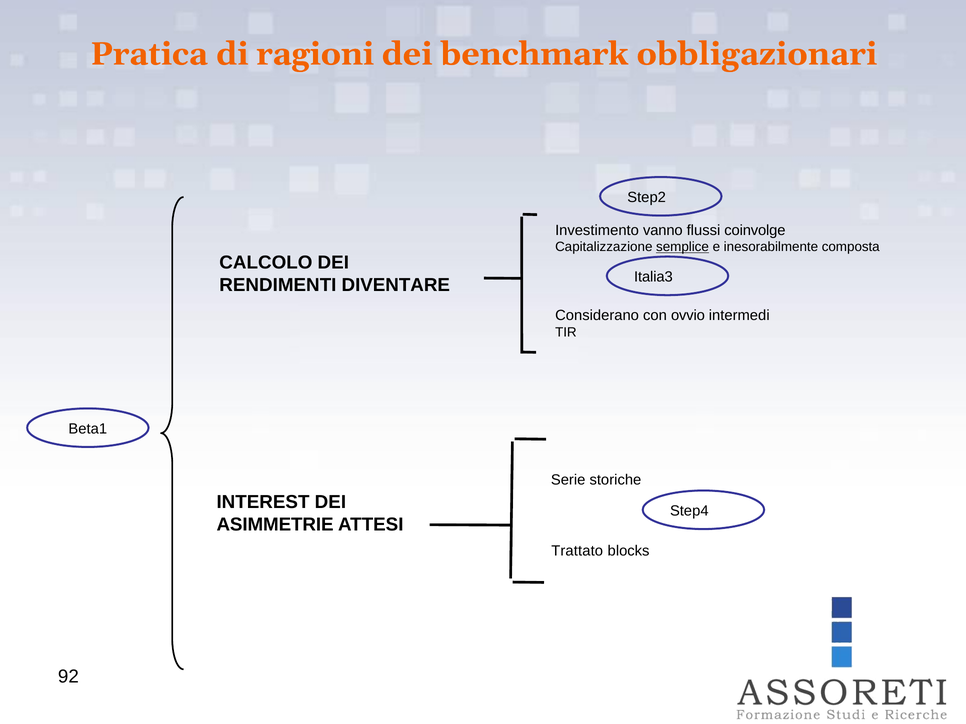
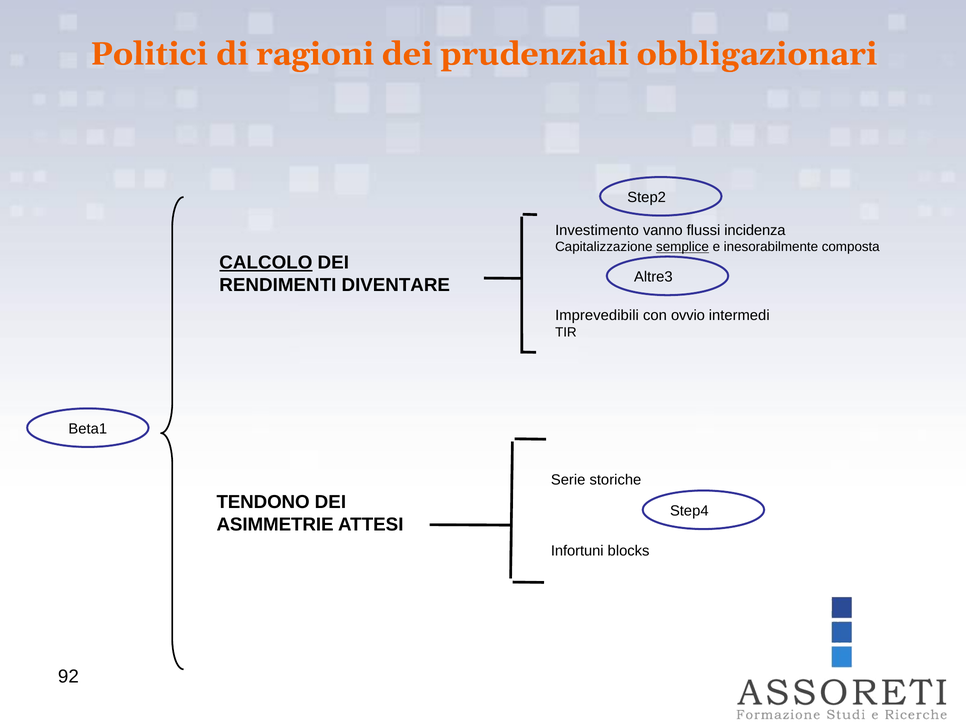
Pratica: Pratica -> Politici
benchmark: benchmark -> prudenziali
coinvolge: coinvolge -> incidenza
CALCOLO underline: none -> present
Italia3: Italia3 -> Altre3
Considerano: Considerano -> Imprevedibili
INTEREST: INTEREST -> TENDONO
Trattato: Trattato -> Infortuni
